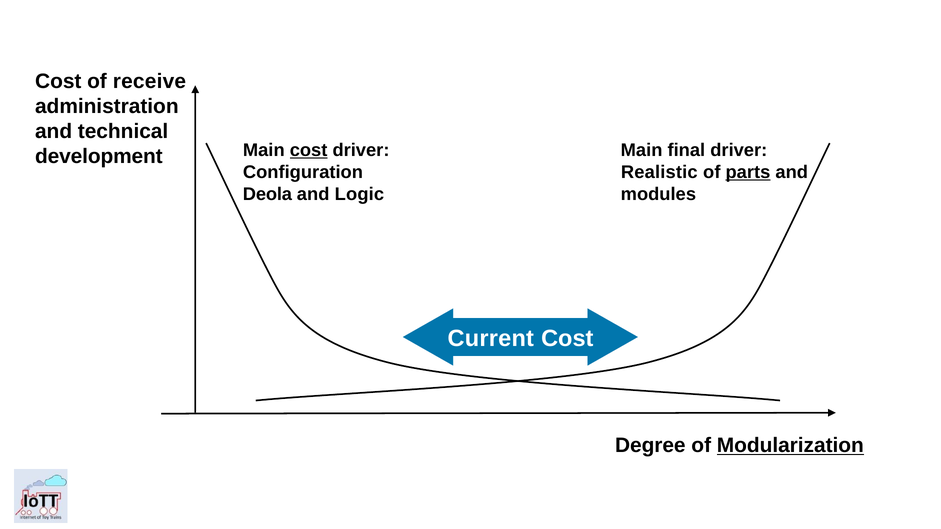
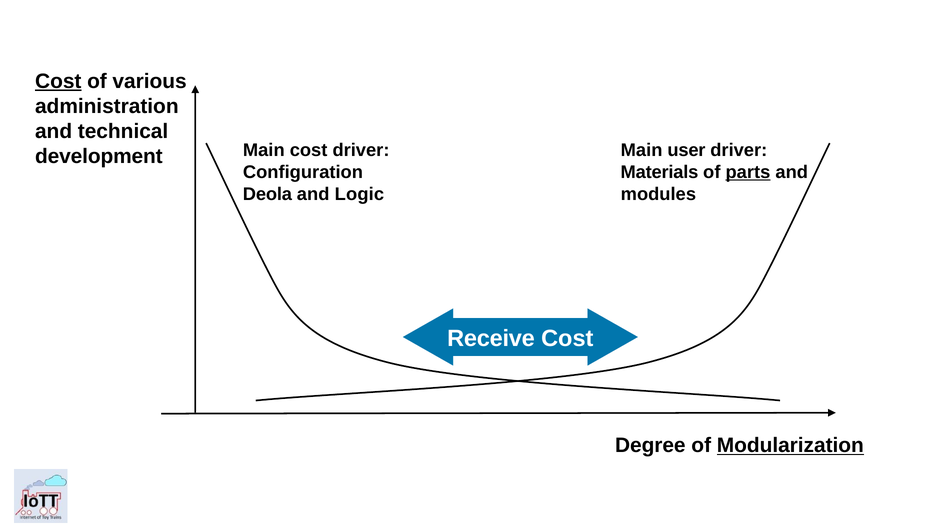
Cost at (58, 81) underline: none -> present
receive: receive -> various
cost at (309, 150) underline: present -> none
final: final -> user
Realistic: Realistic -> Materials
Current: Current -> Receive
